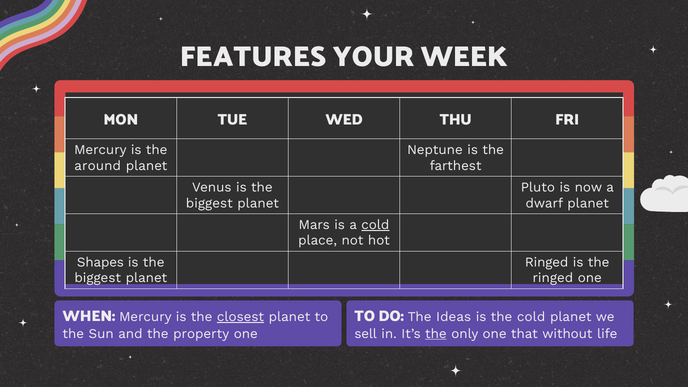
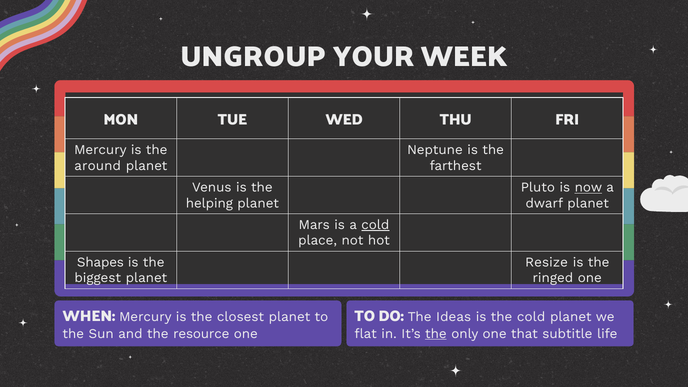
FEATURES: FEATURES -> UNGROUP
now underline: none -> present
biggest at (209, 203): biggest -> helping
Ringed at (547, 262): Ringed -> Resize
closest underline: present -> none
property: property -> resource
sell: sell -> flat
without: without -> subtitle
